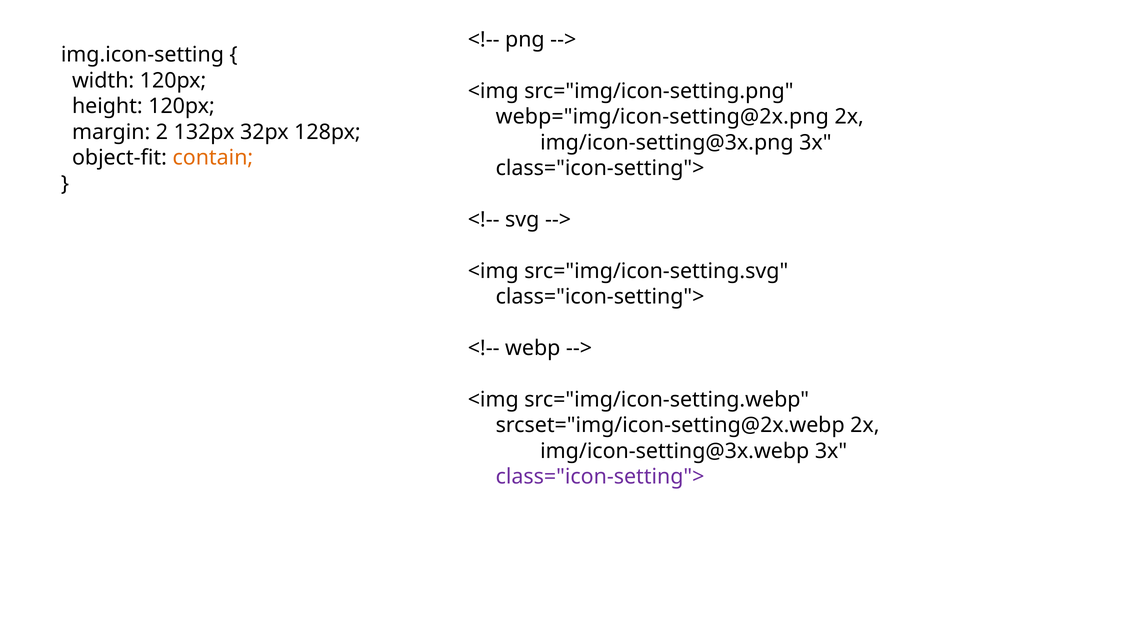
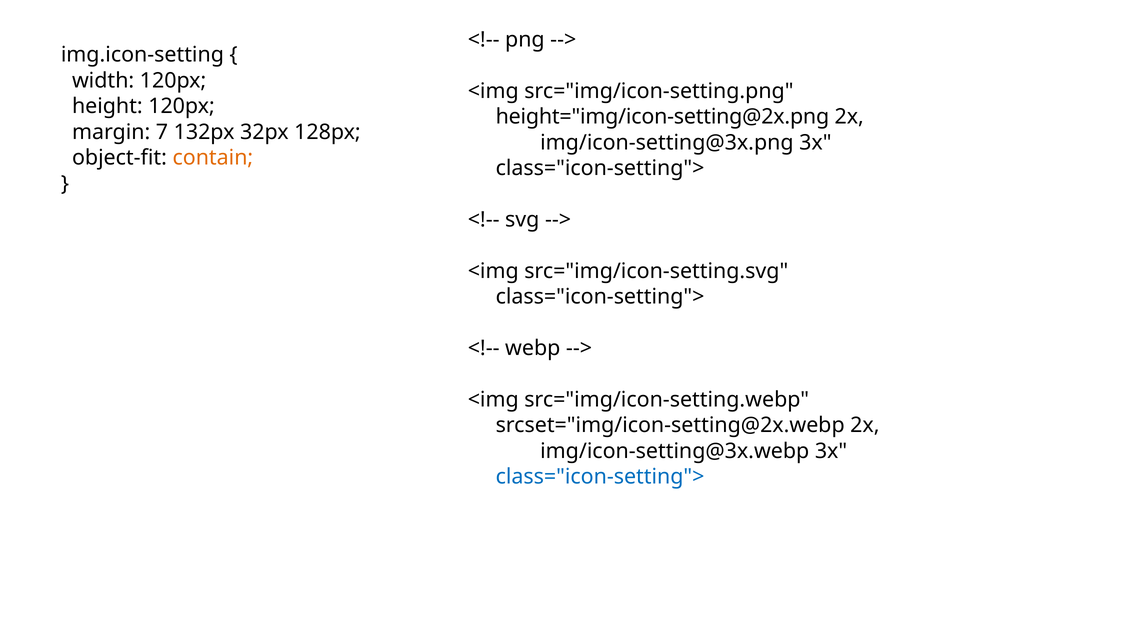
webp="img/icon-setting@2x.png: webp="img/icon-setting@2x.png -> height="img/icon-setting@2x.png
2: 2 -> 7
class="icon-setting"> at (600, 477) colour: purple -> blue
